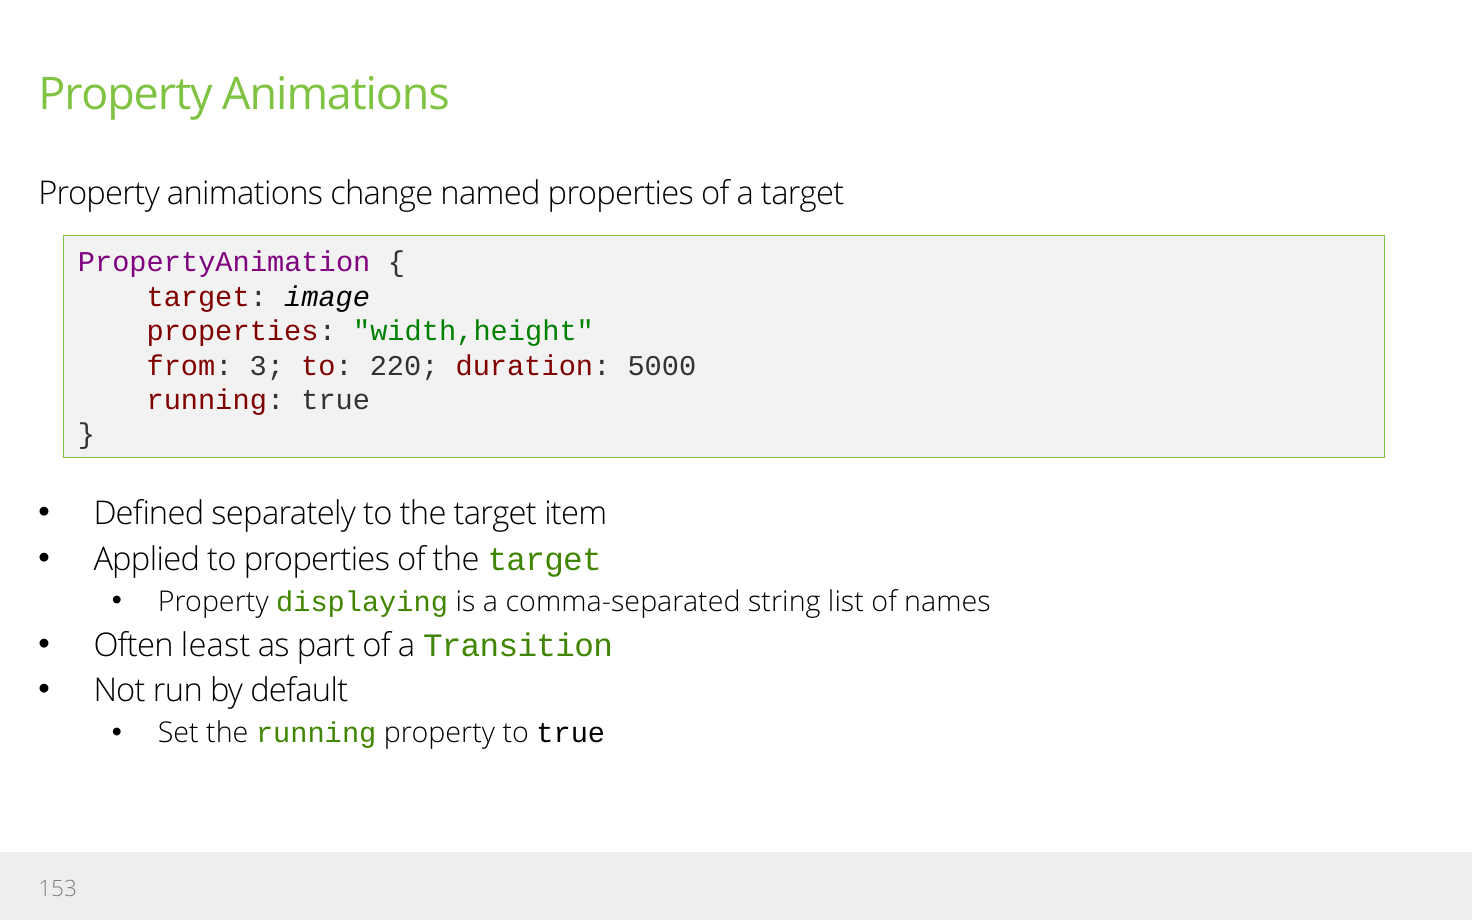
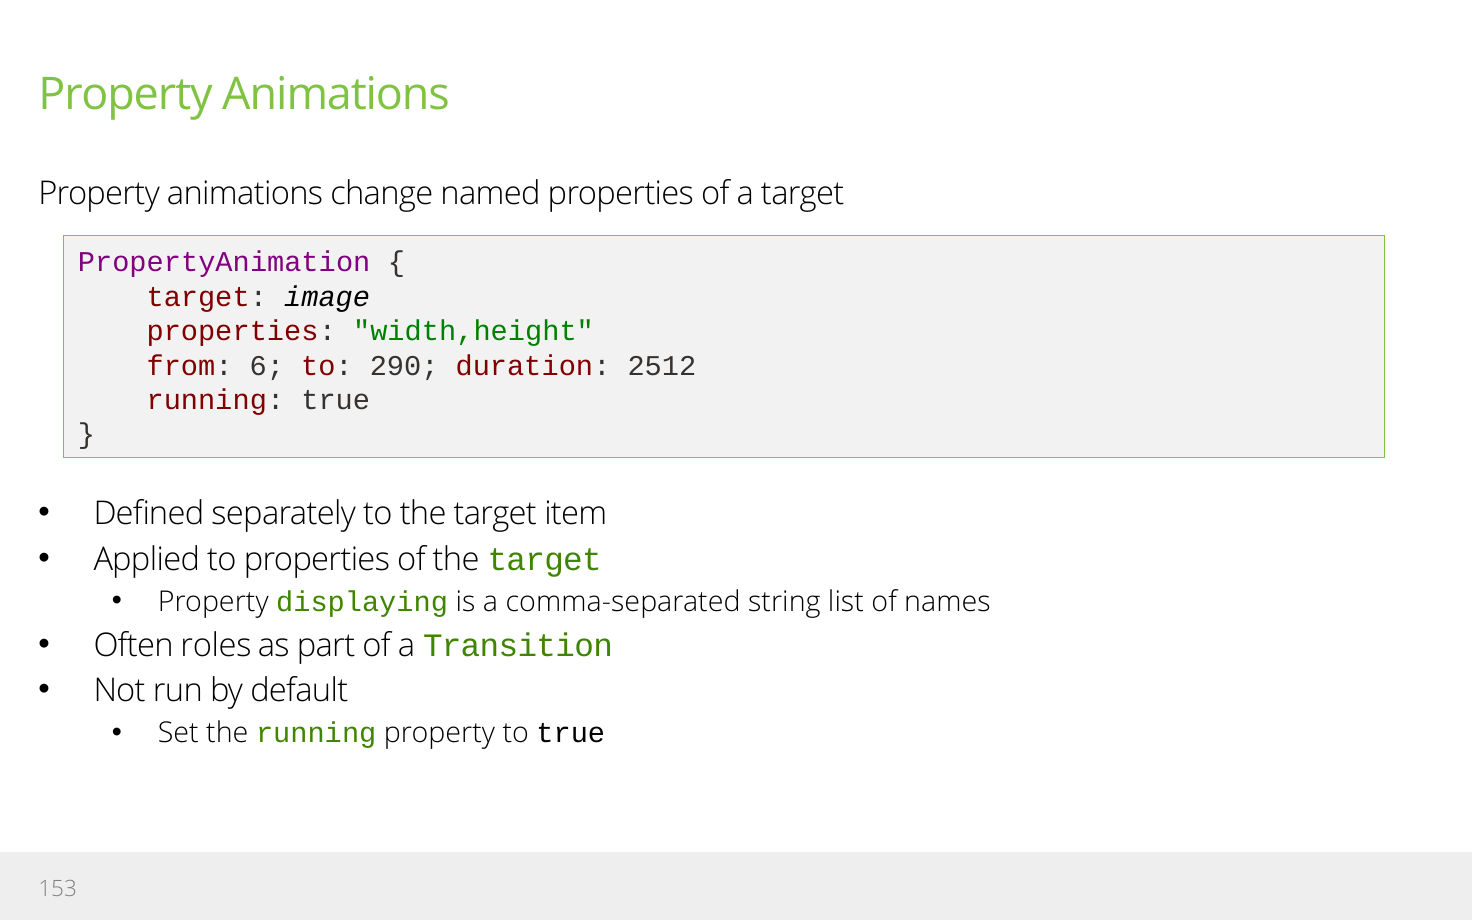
3: 3 -> 6
220: 220 -> 290
5000: 5000 -> 2512
least: least -> roles
